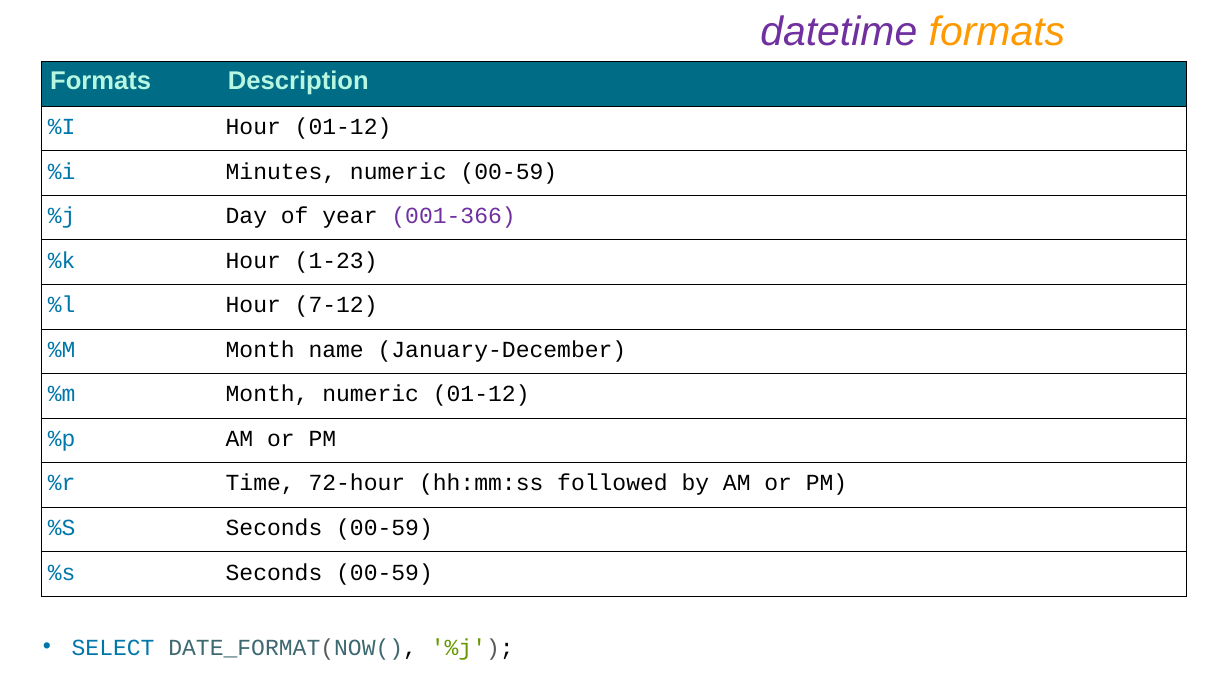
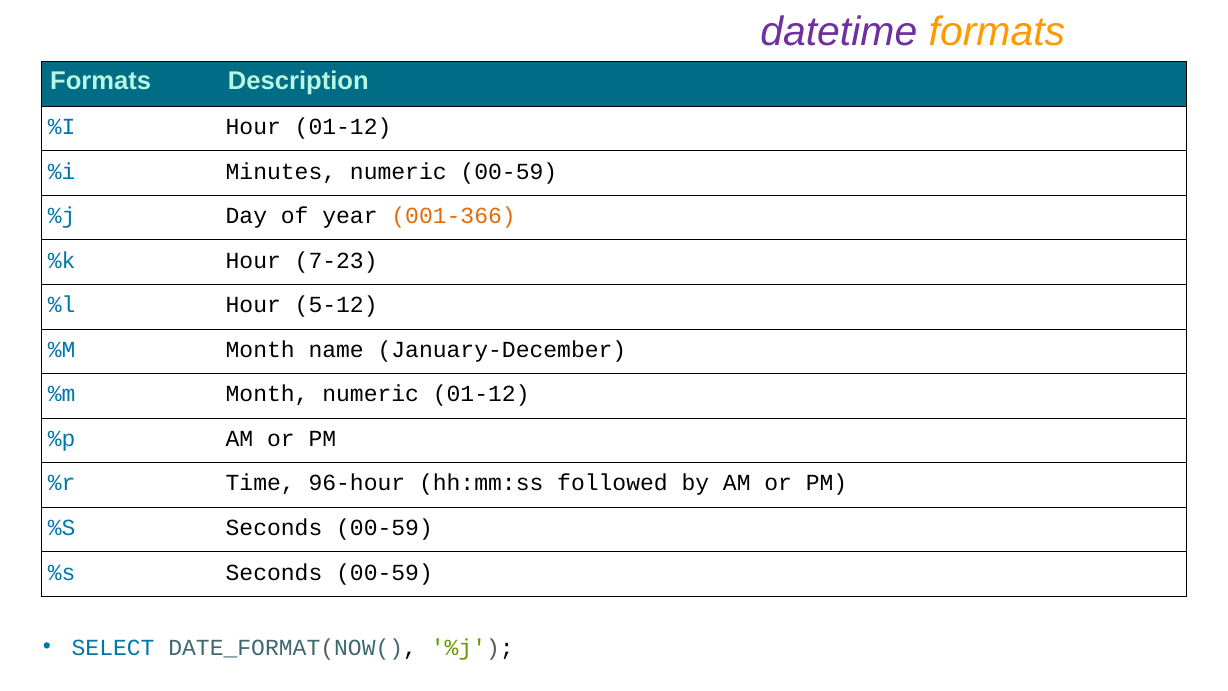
001-366 colour: purple -> orange
1-23: 1-23 -> 7-23
7-12: 7-12 -> 5-12
72-hour: 72-hour -> 96-hour
